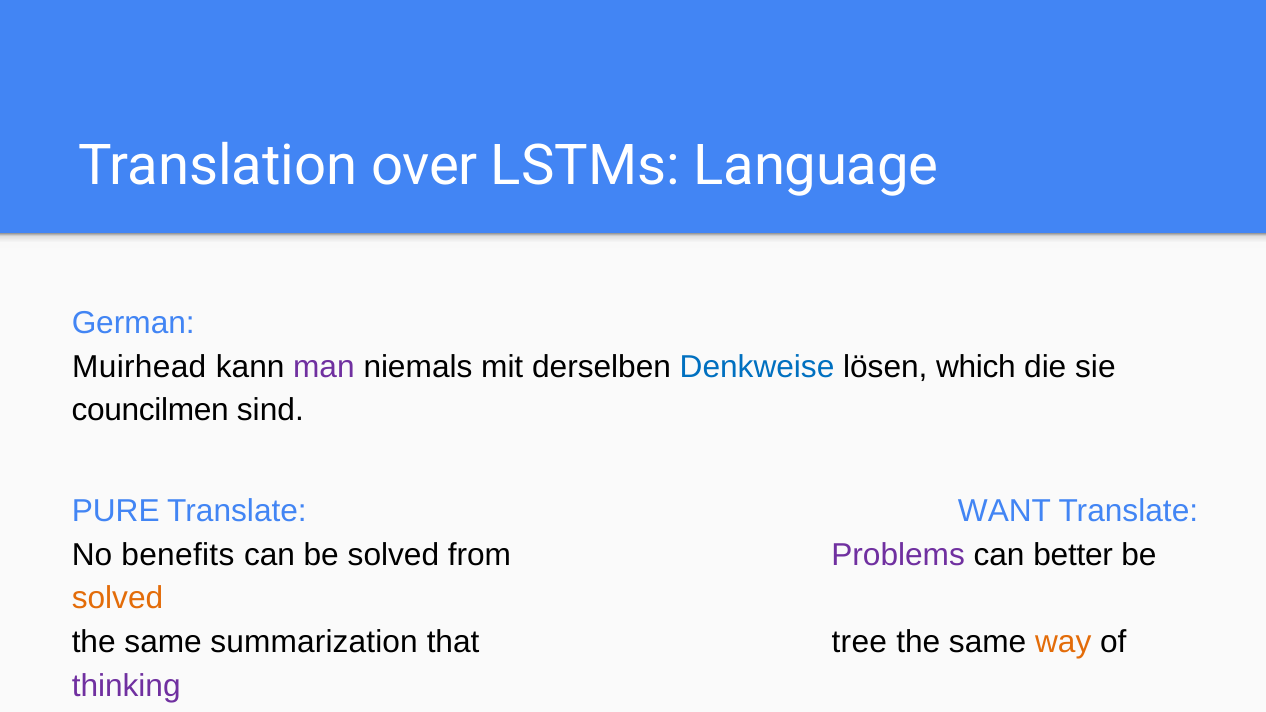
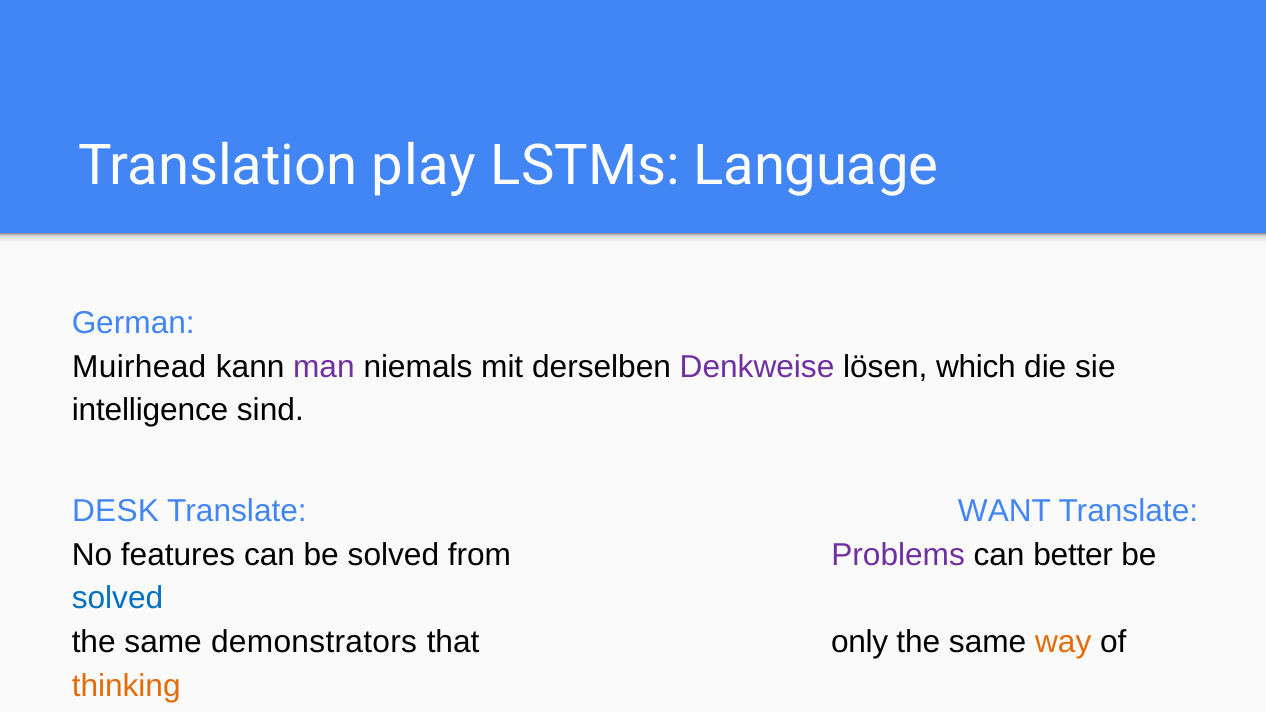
over: over -> play
Denkweise colour: blue -> purple
councilmen: councilmen -> intelligence
PURE: PURE -> DESK
benefits: benefits -> features
solved at (117, 598) colour: orange -> blue
summarization: summarization -> demonstrators
tree: tree -> only
thinking colour: purple -> orange
